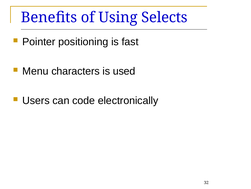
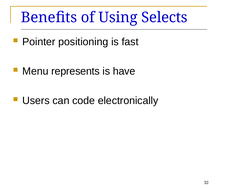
characters: characters -> represents
used: used -> have
